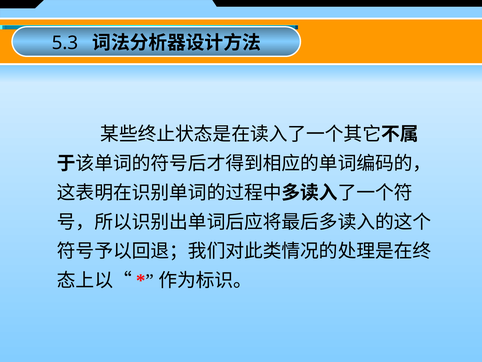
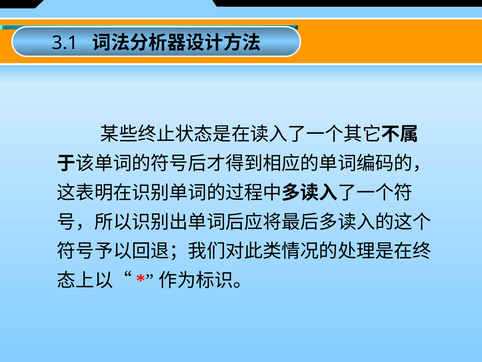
5.3: 5.3 -> 3.1
